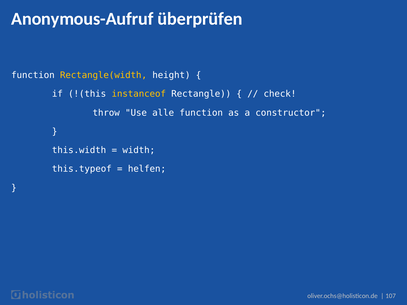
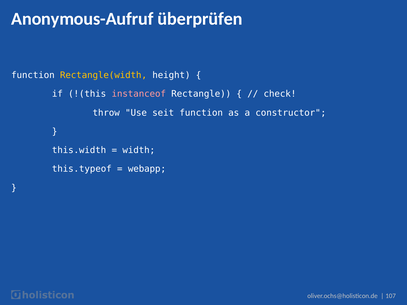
instanceof colour: yellow -> pink
alle: alle -> seit
helfen: helfen -> webapp
